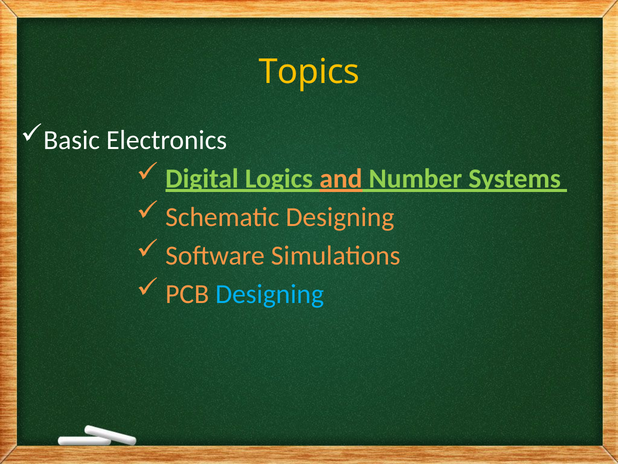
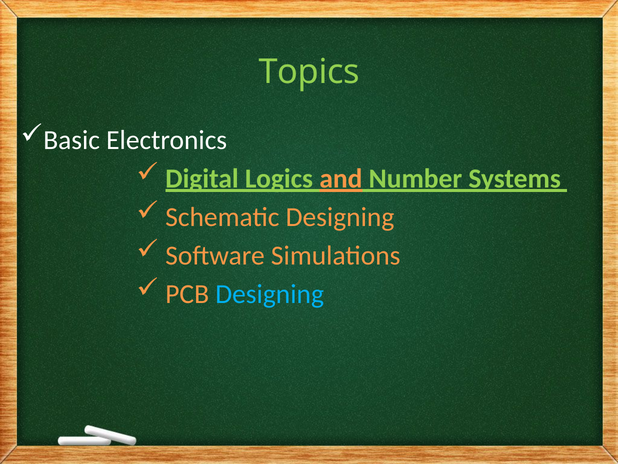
Topics colour: yellow -> light green
